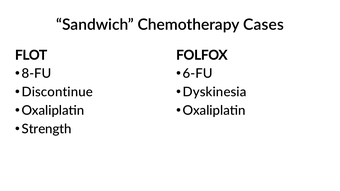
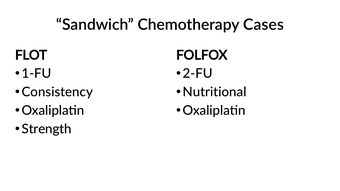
8-FU: 8-FU -> 1-FU
6-FU: 6-FU -> 2-FU
Discontinue: Discontinue -> Consistency
Dyskinesia: Dyskinesia -> Nutritional
